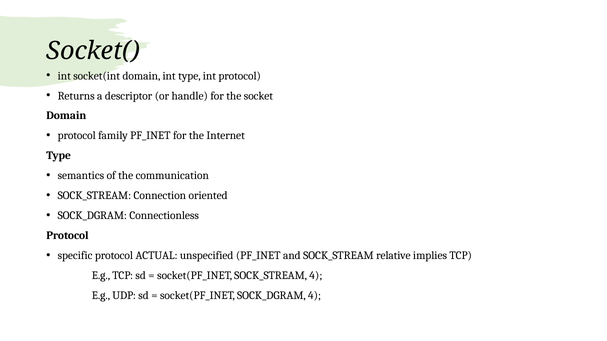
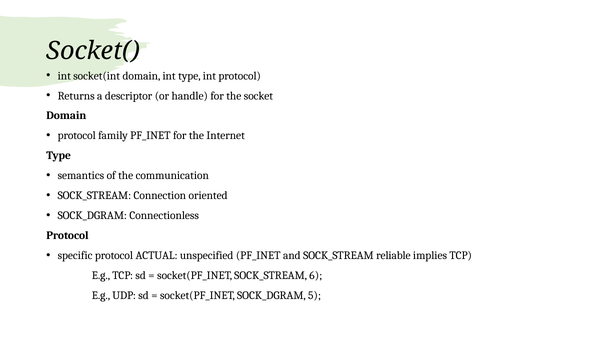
relative: relative -> reliable
SOCK_STREAM 4: 4 -> 6
SOCK_DGRAM 4: 4 -> 5
